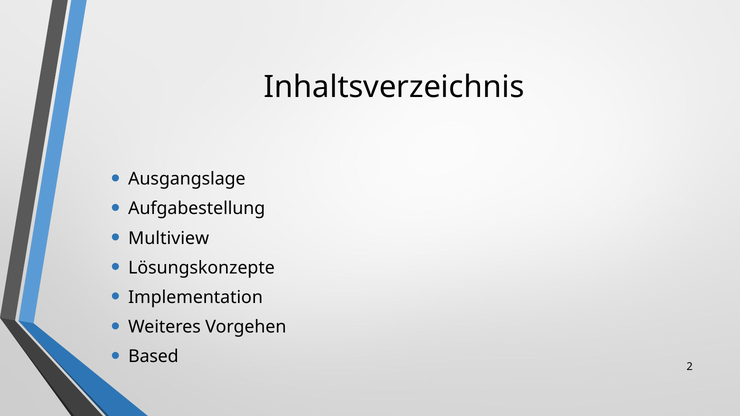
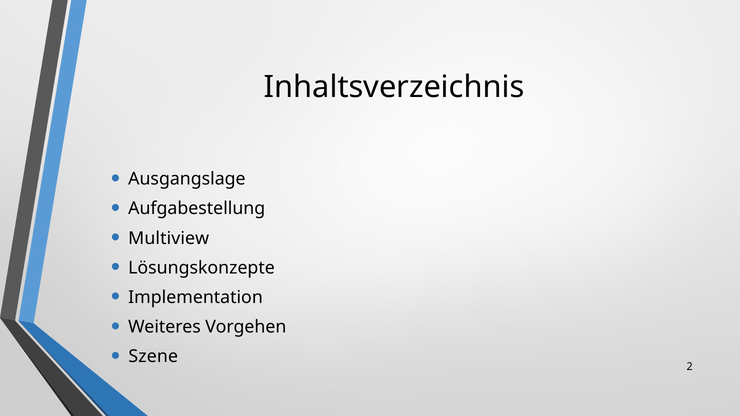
Based: Based -> Szene
